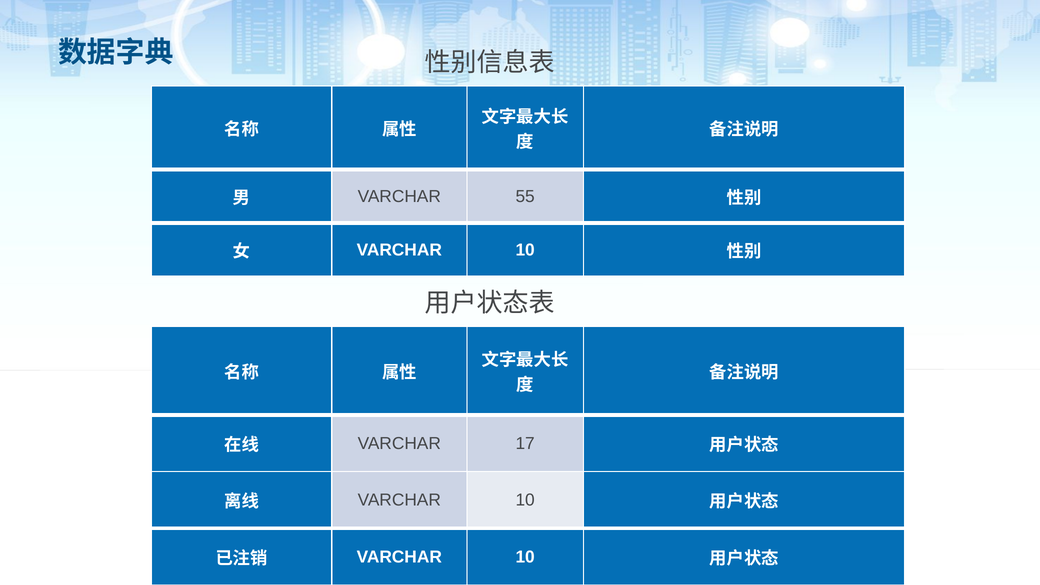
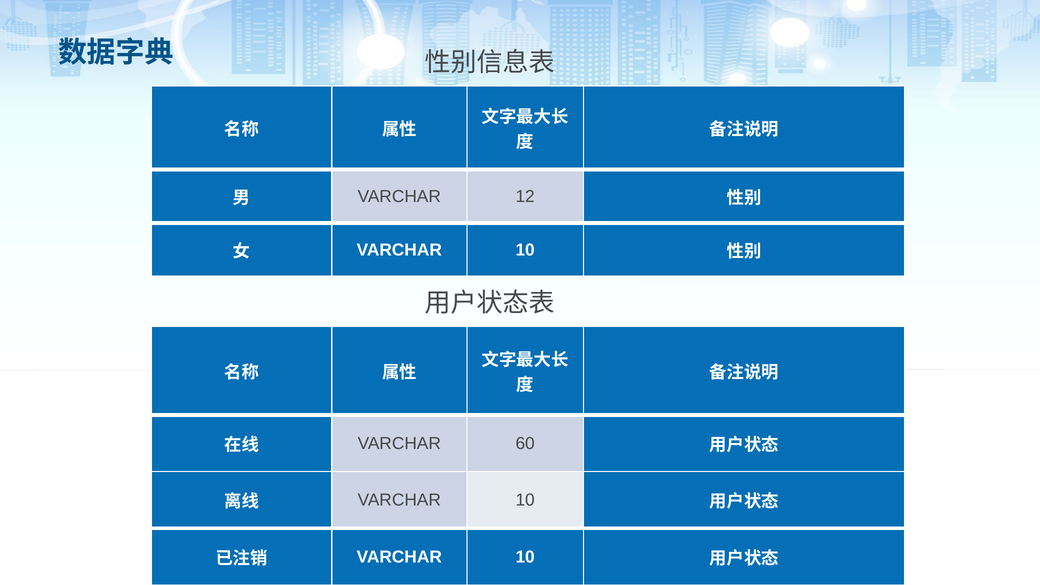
55: 55 -> 12
17: 17 -> 60
